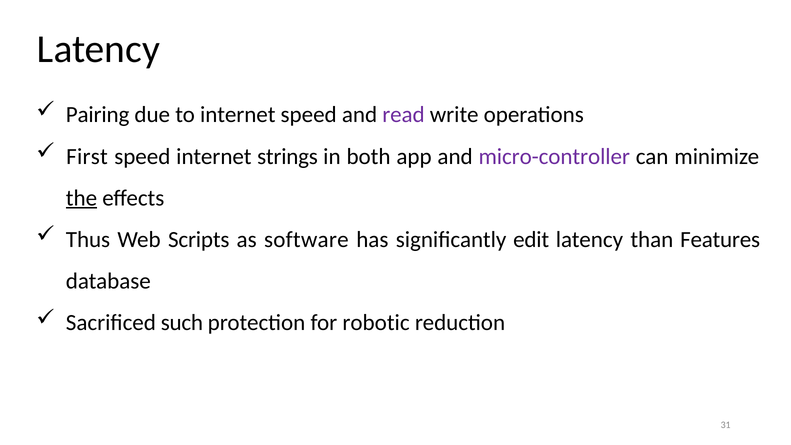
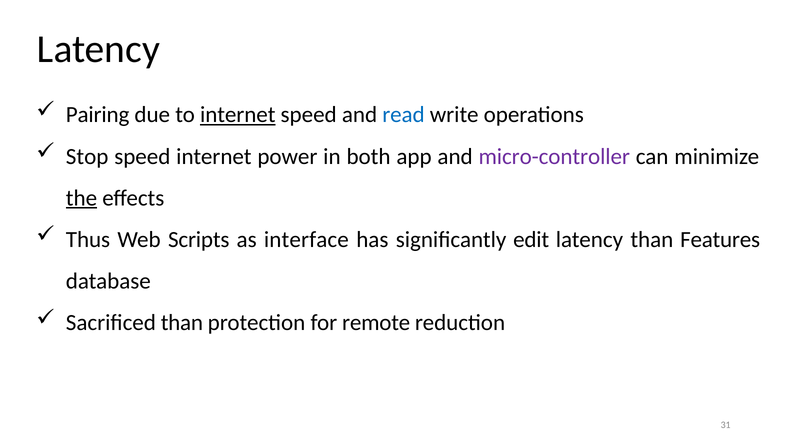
internet at (238, 115) underline: none -> present
read colour: purple -> blue
First: First -> Stop
strings: strings -> power
software: software -> interface
Sacrificed such: such -> than
robotic: robotic -> remote
